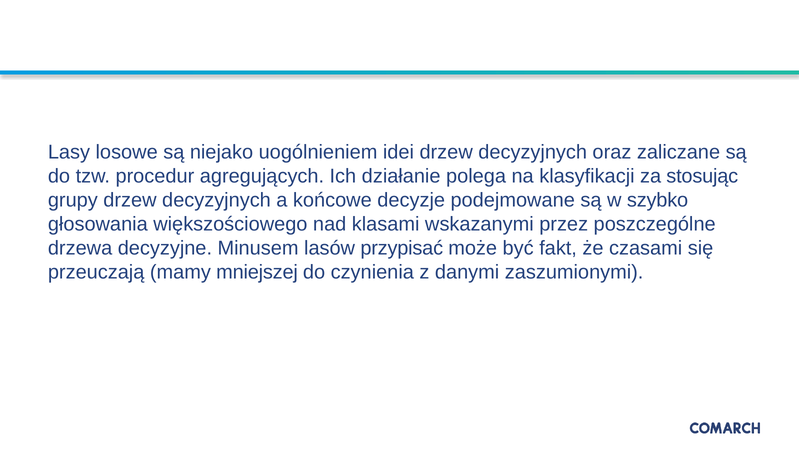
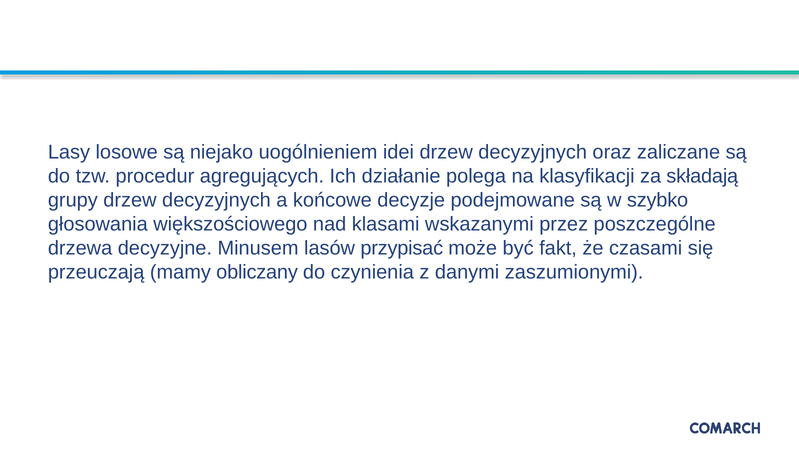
stosując: stosując -> składają
mniejszej: mniejszej -> obliczany
